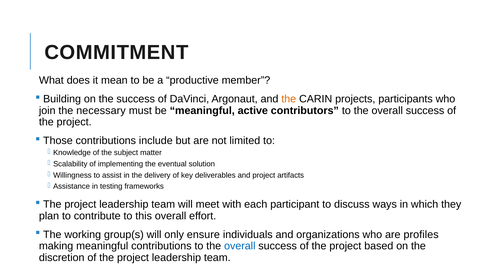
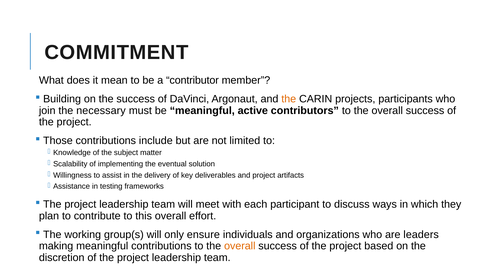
productive: productive -> contributor
profiles: profiles -> leaders
overall at (240, 246) colour: blue -> orange
